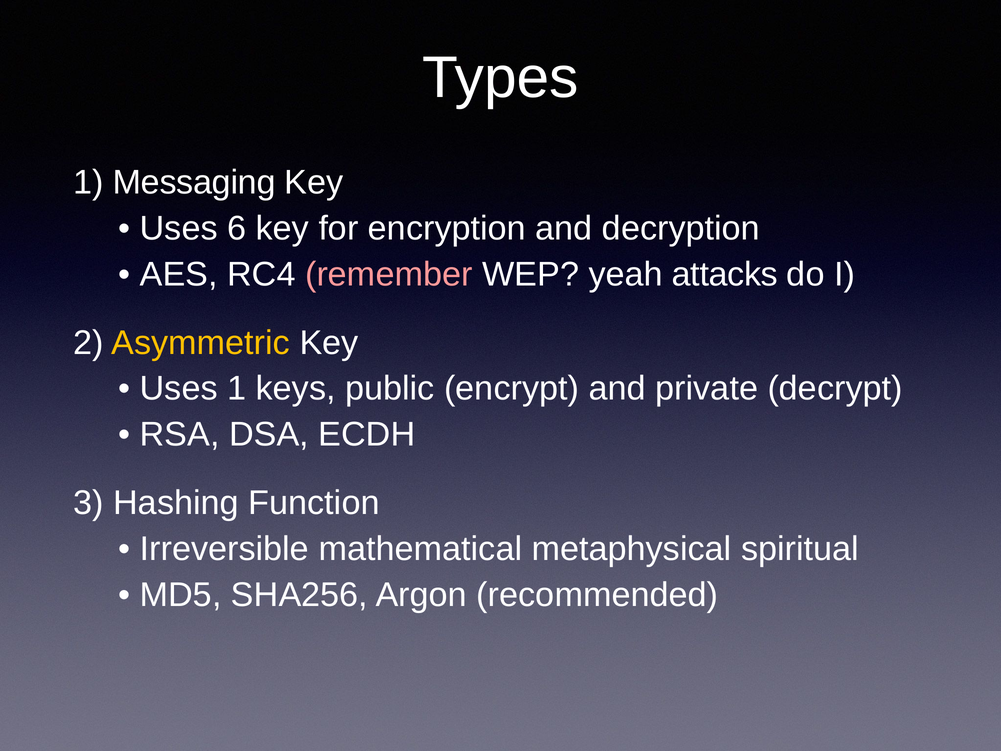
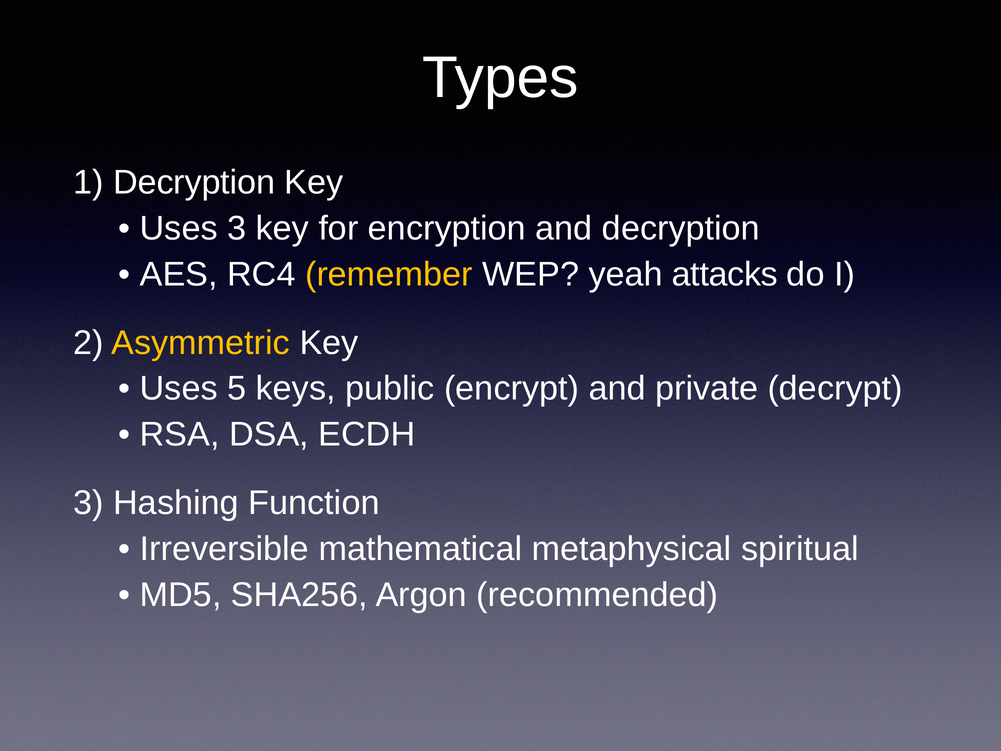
1 Messaging: Messaging -> Decryption
Uses 6: 6 -> 3
remember colour: pink -> yellow
Uses 1: 1 -> 5
